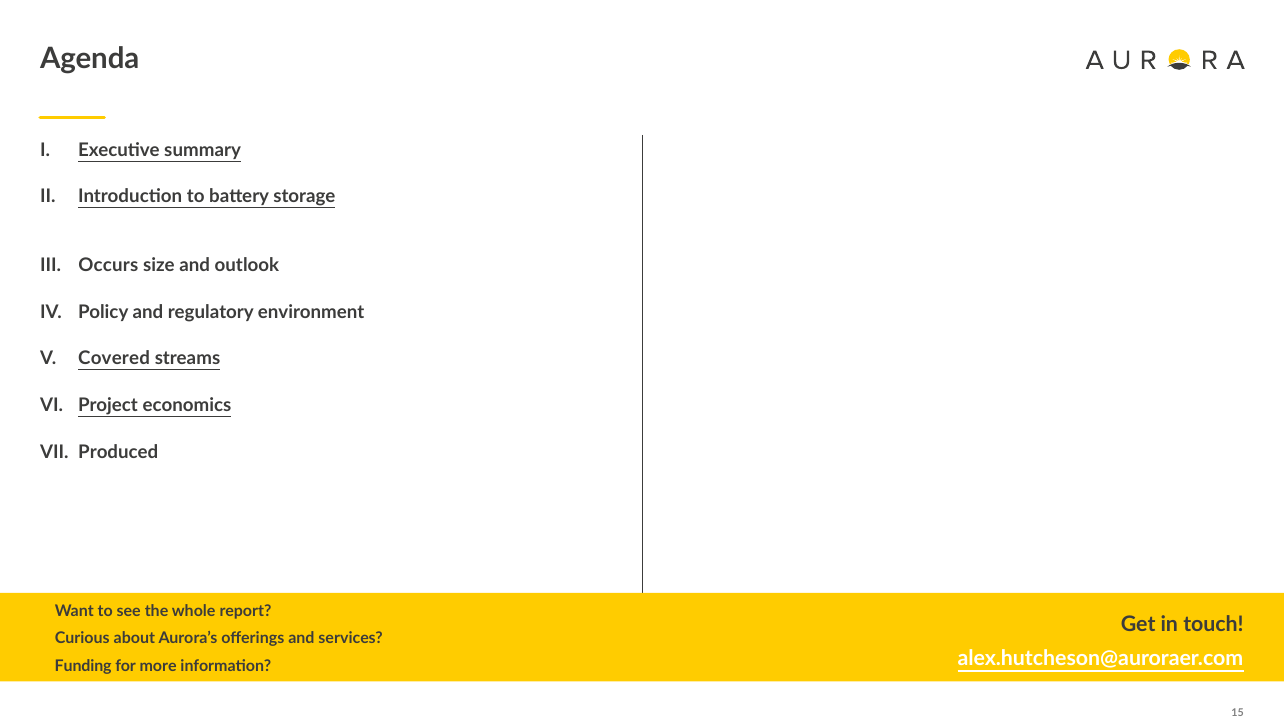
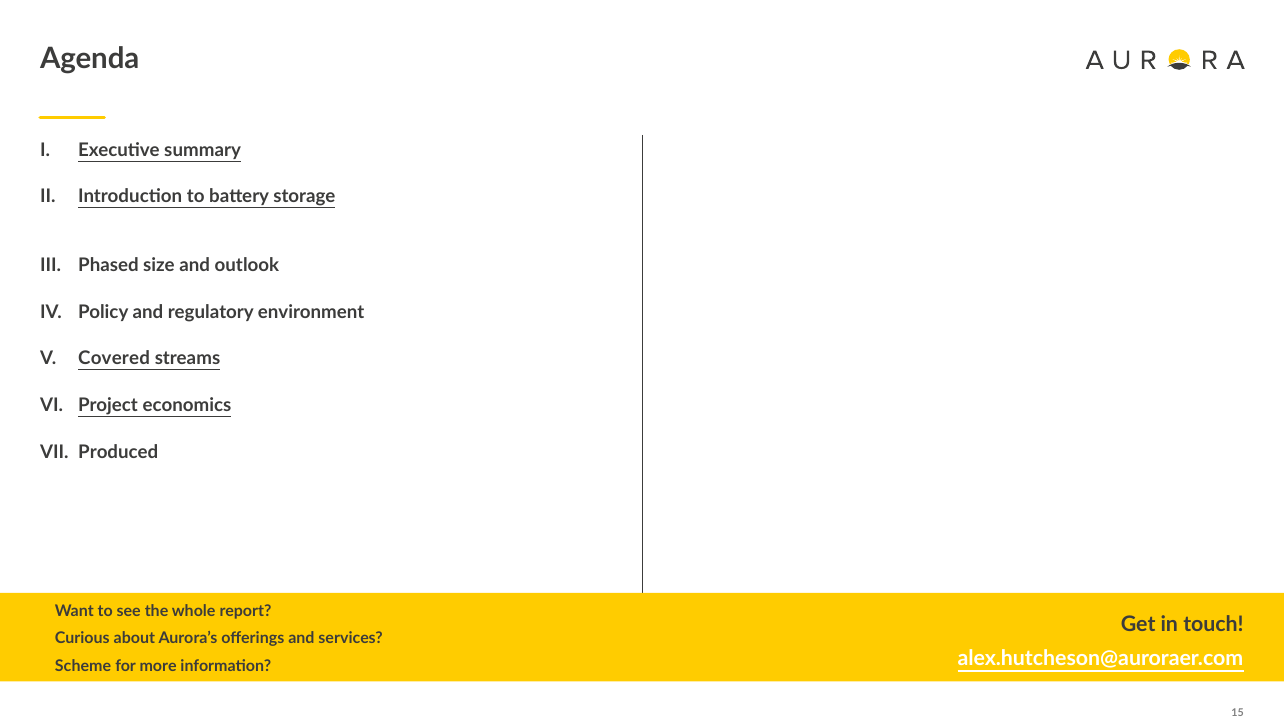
Occurs: Occurs -> Phased
Funding: Funding -> Scheme
